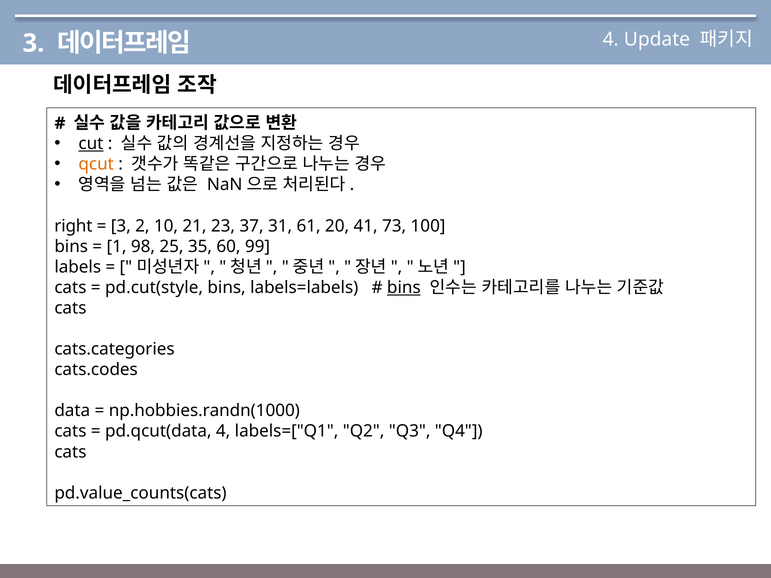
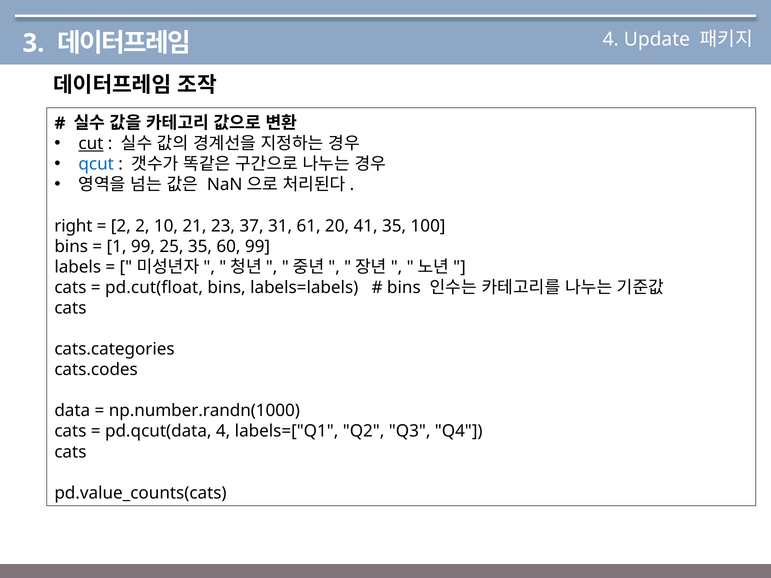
qcut colour: orange -> blue
3 at (121, 226): 3 -> 2
41 73: 73 -> 35
1 98: 98 -> 99
pd.cut(style: pd.cut(style -> pd.cut(float
bins at (404, 288) underline: present -> none
np.hobbies.randn(1000: np.hobbies.randn(1000 -> np.number.randn(1000
